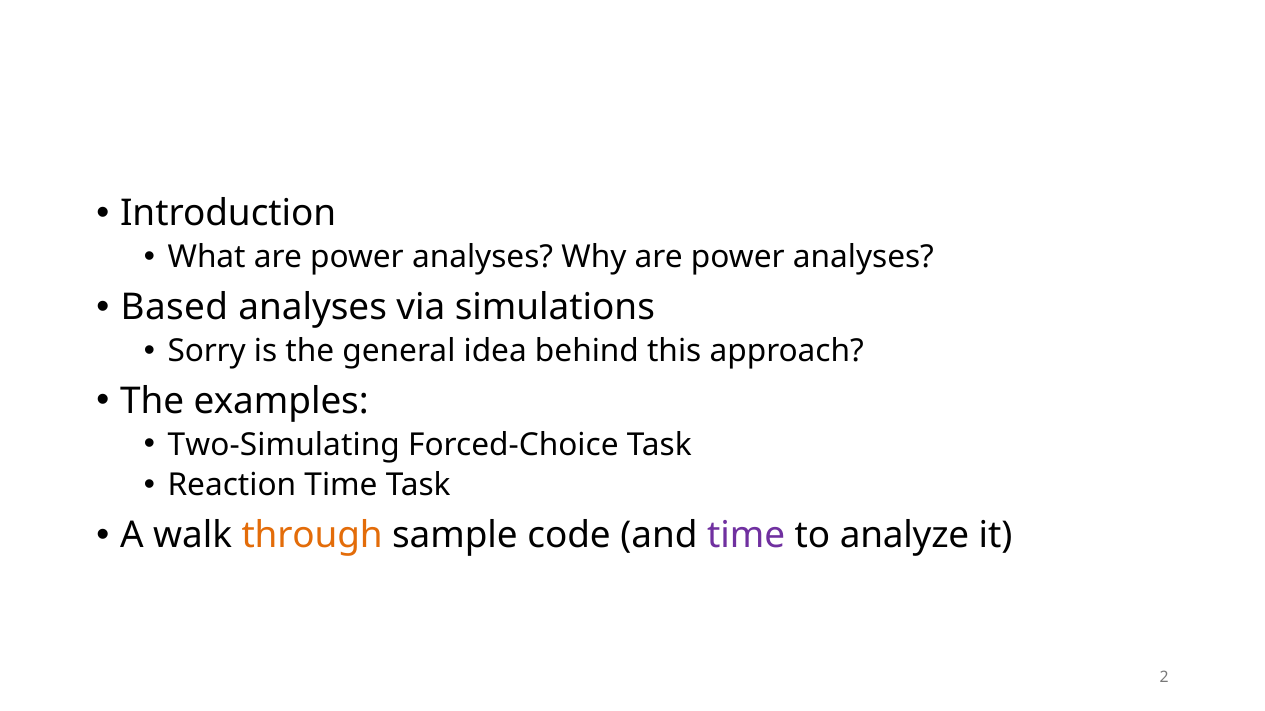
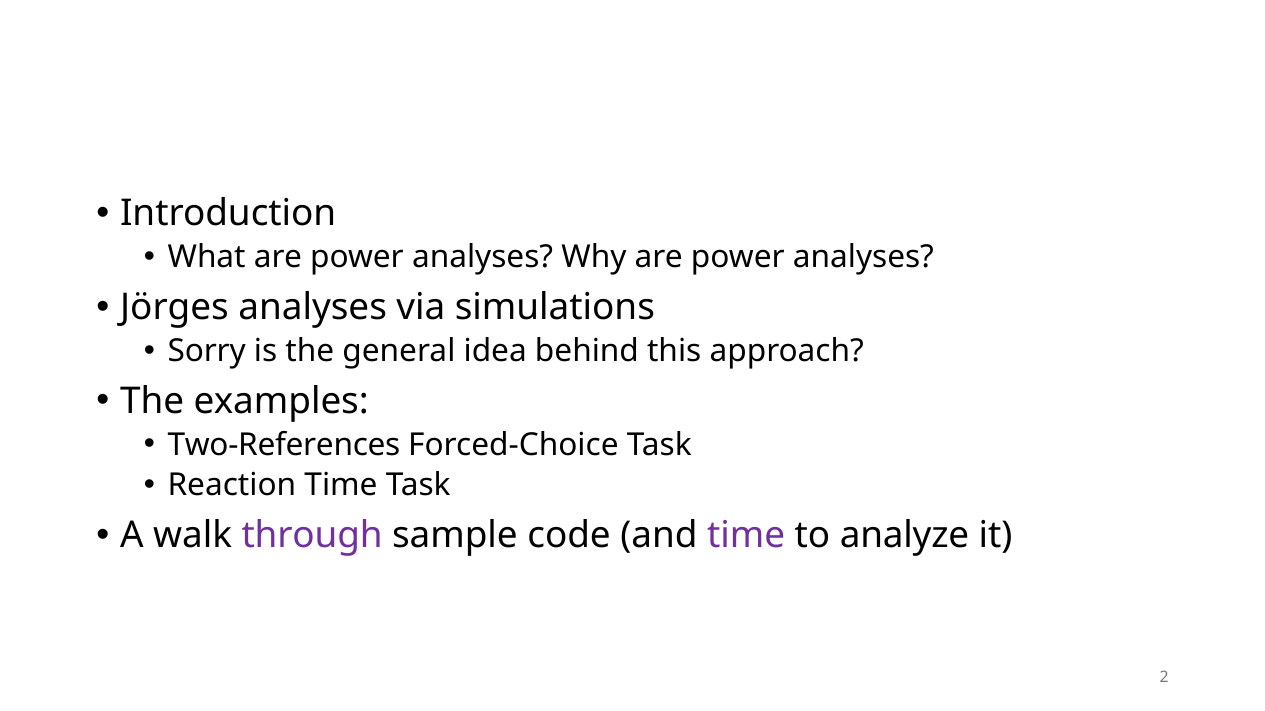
Based: Based -> Jörges
Two-Simulating: Two-Simulating -> Two-References
through colour: orange -> purple
